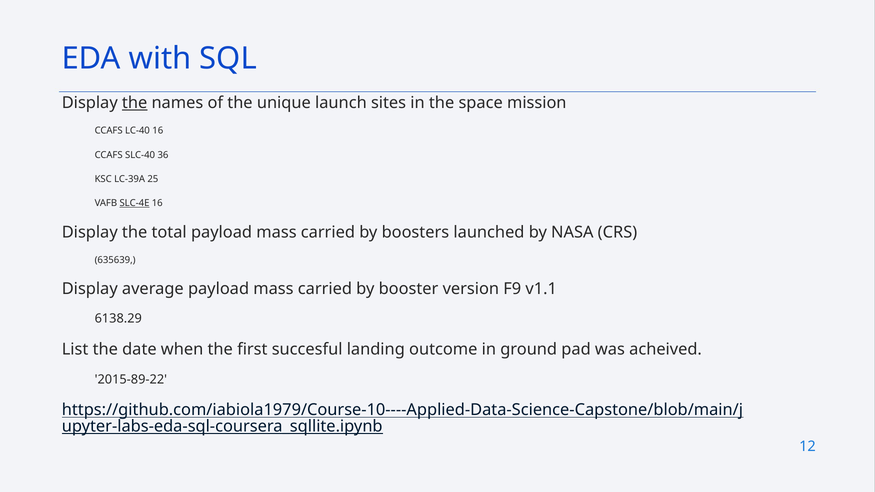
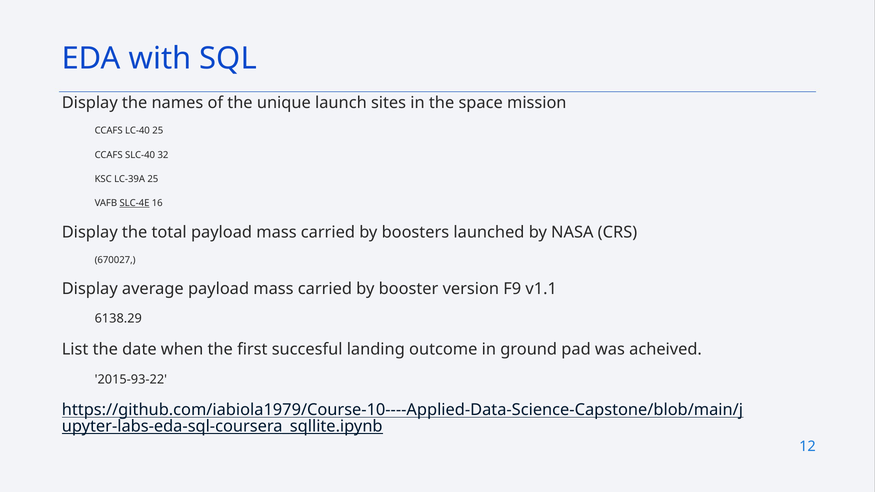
the at (135, 103) underline: present -> none
LC-40 16: 16 -> 25
36: 36 -> 32
635639: 635639 -> 670027
2015-89-22: 2015-89-22 -> 2015-93-22
